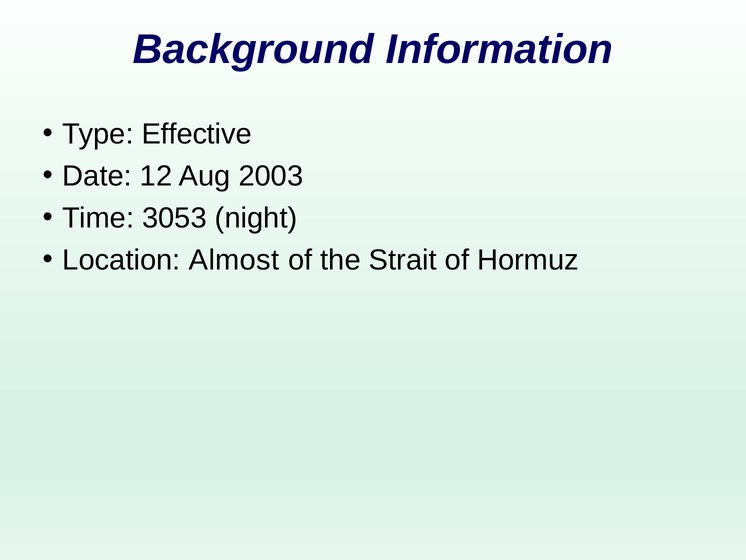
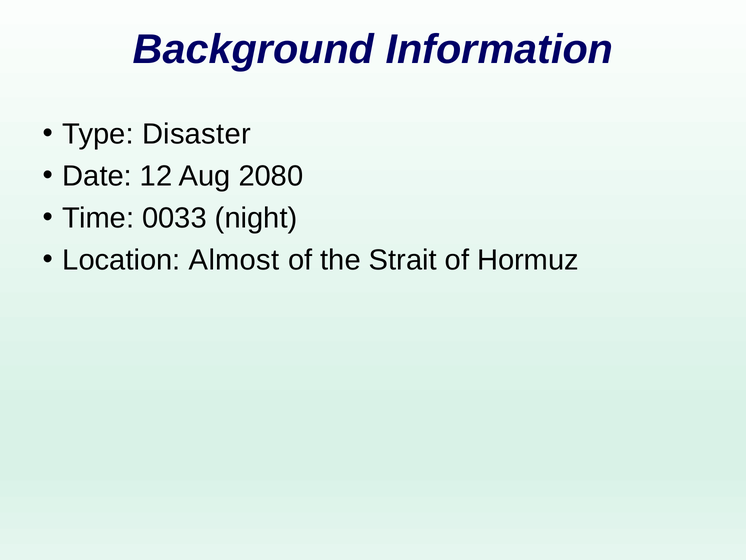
Effective: Effective -> Disaster
2003: 2003 -> 2080
3053: 3053 -> 0033
